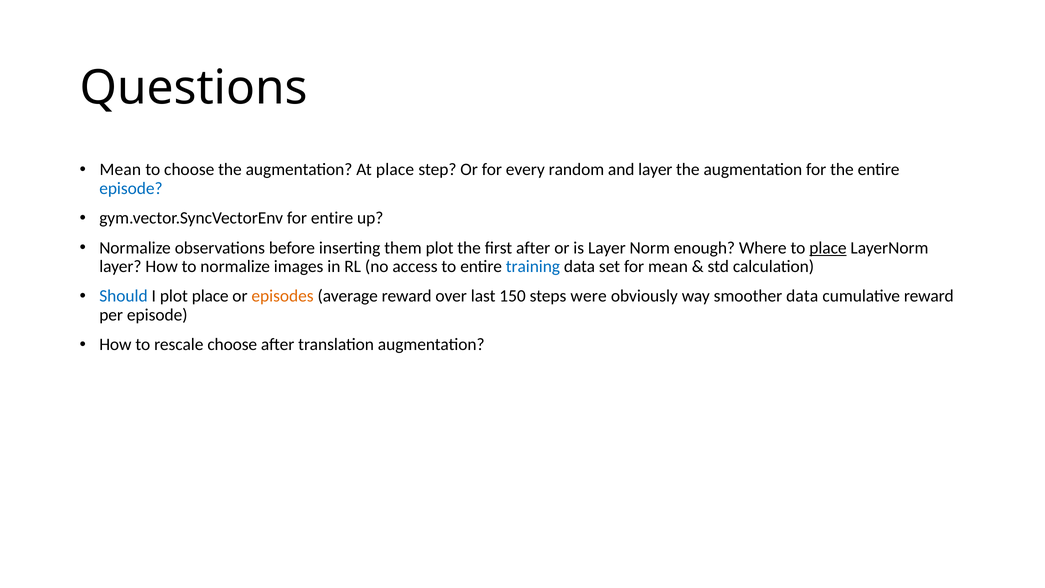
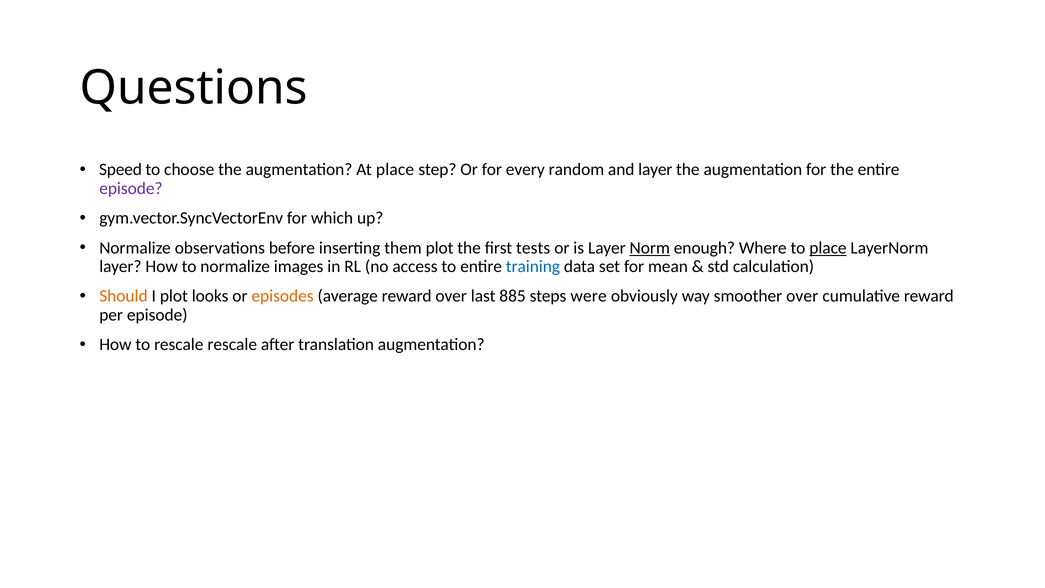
Mean at (120, 170): Mean -> Speed
episode at (131, 188) colour: blue -> purple
for entire: entire -> which
first after: after -> tests
Norm underline: none -> present
Should colour: blue -> orange
plot place: place -> looks
150: 150 -> 885
smoother data: data -> over
rescale choose: choose -> rescale
